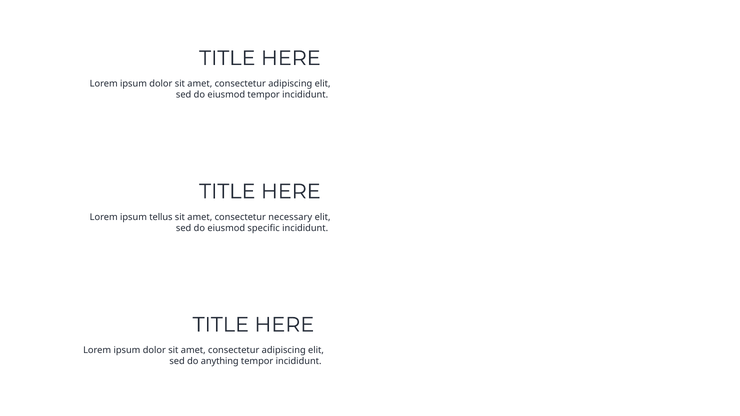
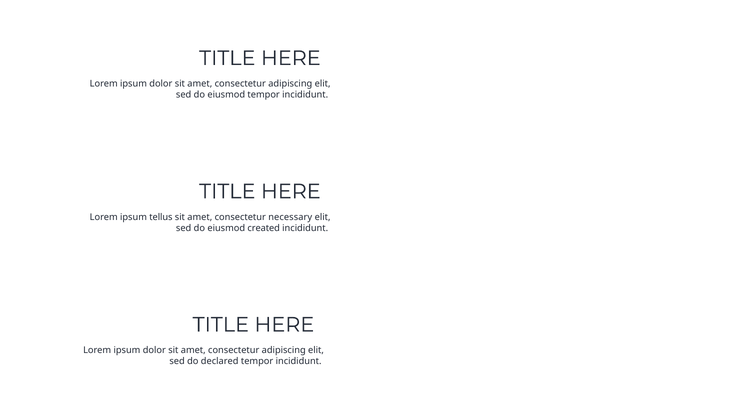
specific: specific -> created
anything: anything -> declared
